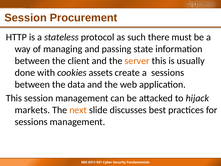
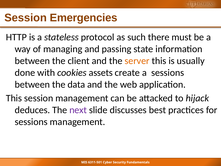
Procurement: Procurement -> Emergencies
markets: markets -> deduces
next colour: orange -> purple
